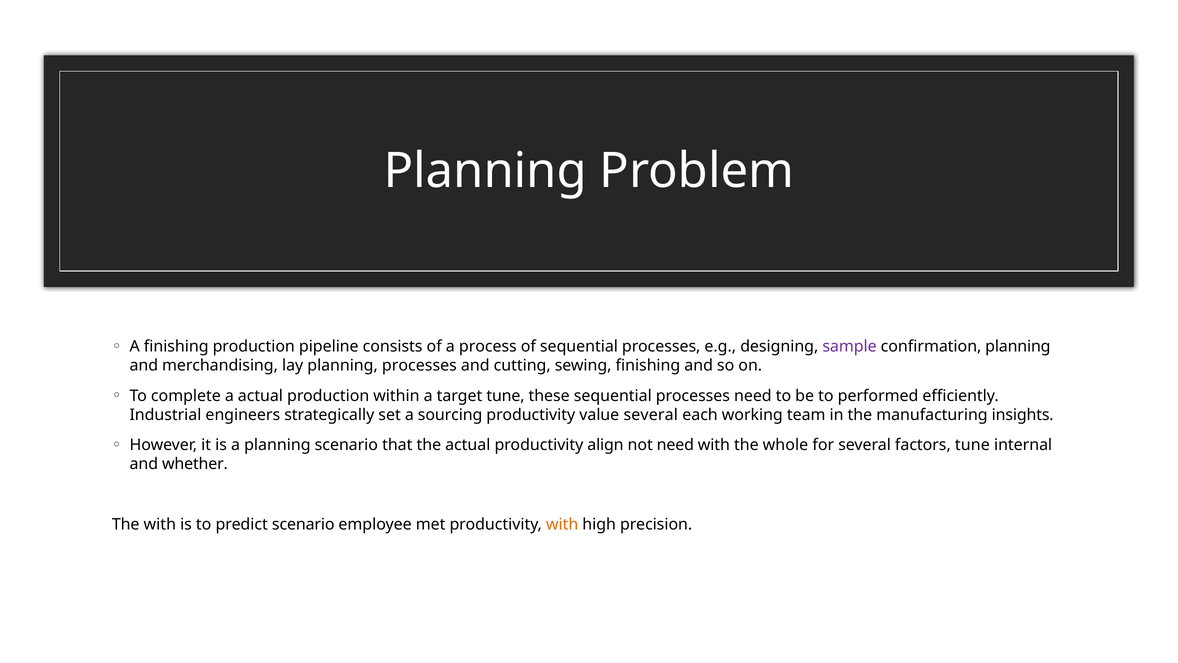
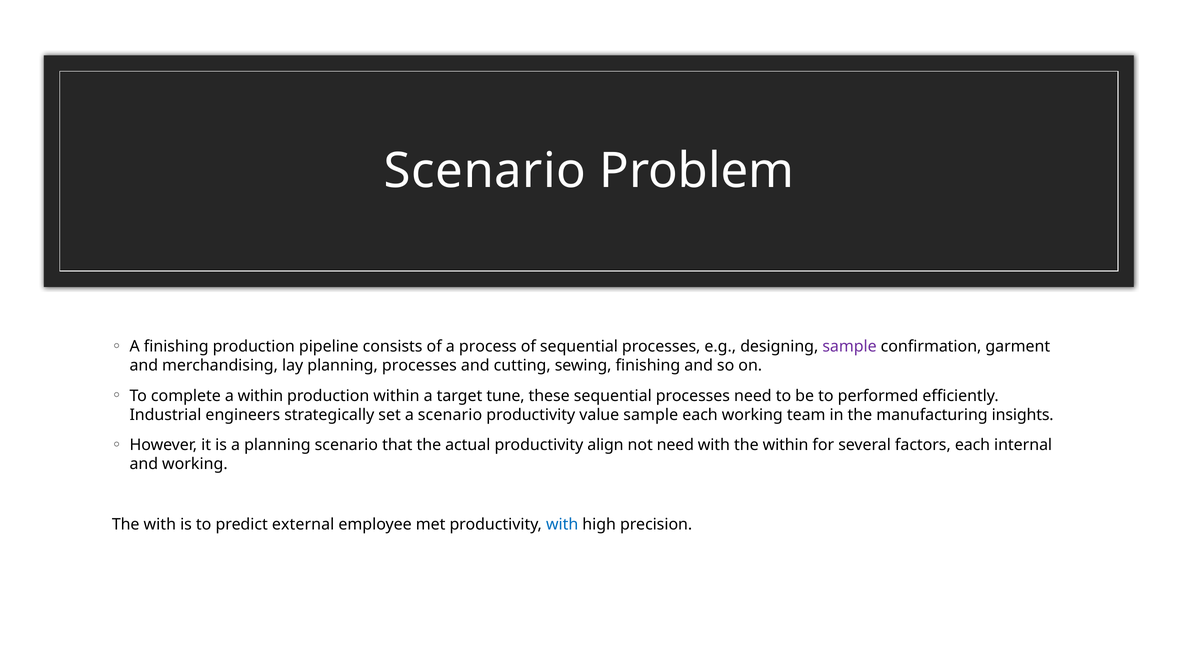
Planning at (485, 171): Planning -> Scenario
confirmation planning: planning -> garment
a actual: actual -> within
a sourcing: sourcing -> scenario
value several: several -> sample
the whole: whole -> within
factors tune: tune -> each
and whether: whether -> working
predict scenario: scenario -> external
with at (562, 524) colour: orange -> blue
